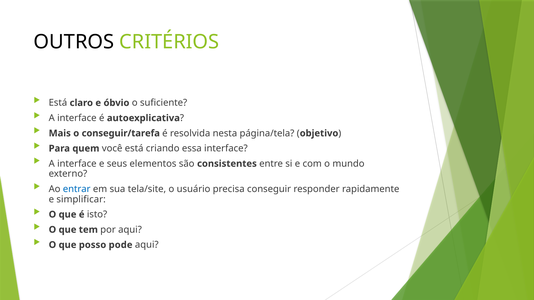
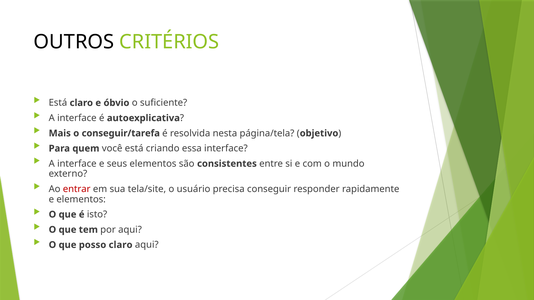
entrar colour: blue -> red
e simplificar: simplificar -> elementos
posso pode: pode -> claro
